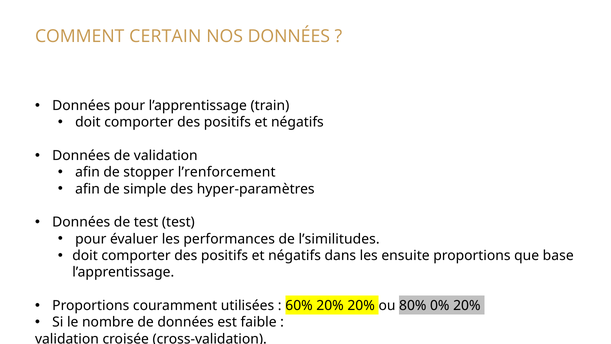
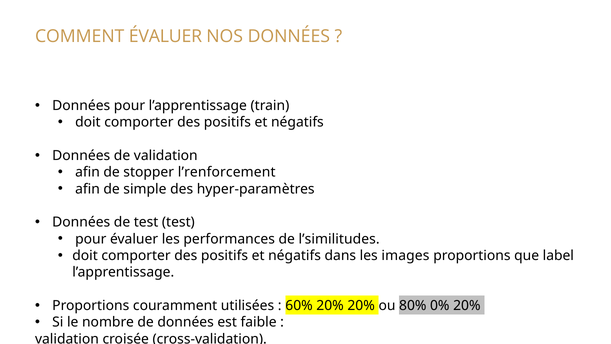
COMMENT CERTAIN: CERTAIN -> ÉVALUER
ensuite: ensuite -> images
base: base -> label
